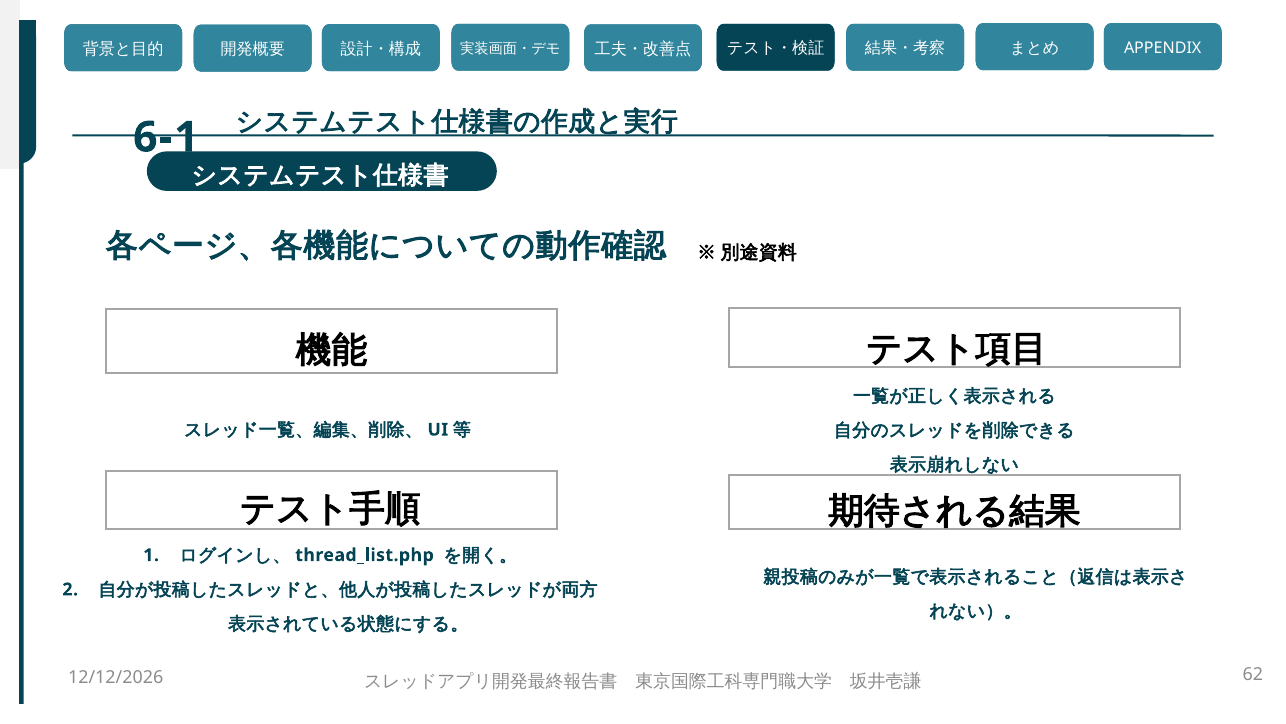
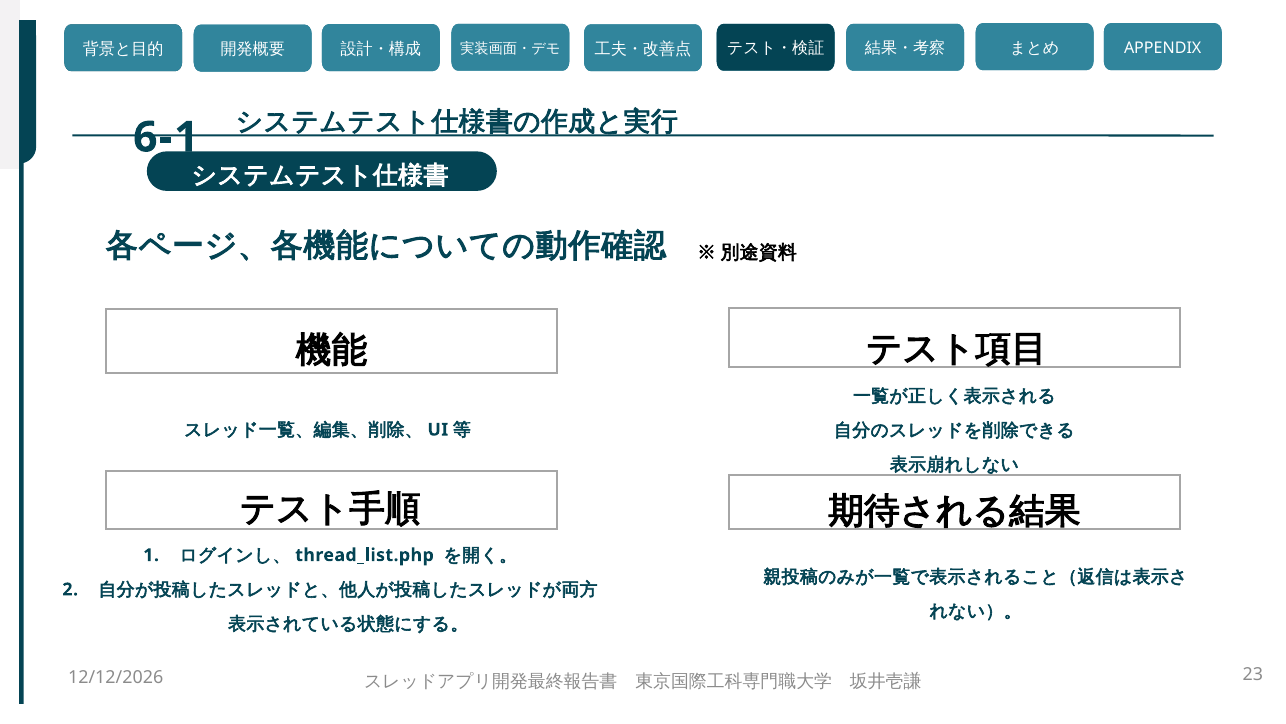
62: 62 -> 23
